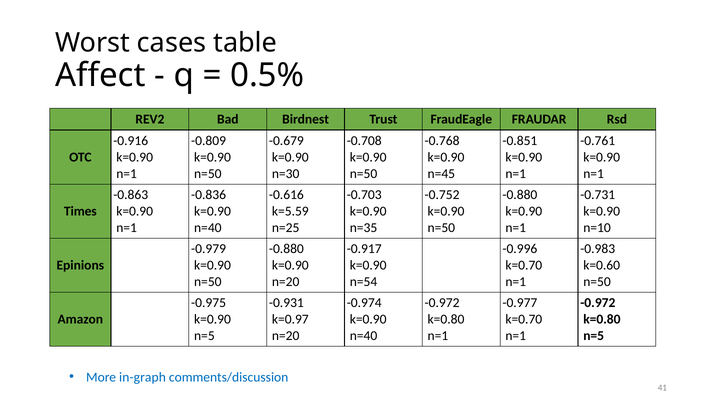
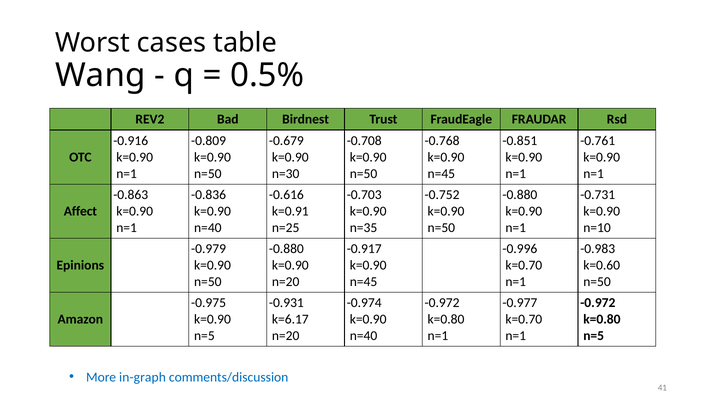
Affect: Affect -> Wang
Times: Times -> Affect
k=5.59: k=5.59 -> k=0.91
n=54 at (364, 282): n=54 -> n=45
k=0.97: k=0.97 -> k=6.17
